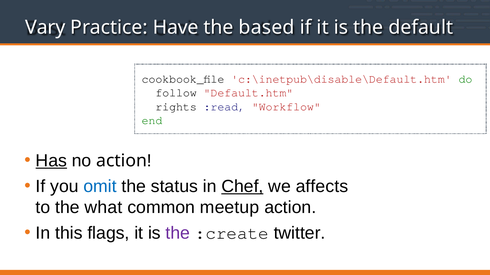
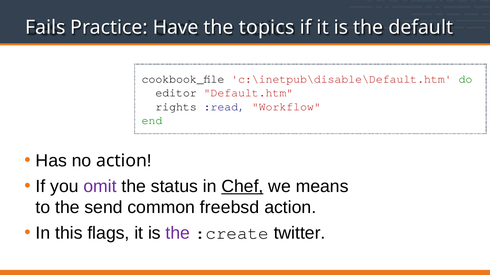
Vary: Vary -> Fails
based: based -> topics
follow: follow -> editor
Has underline: present -> none
omit colour: blue -> purple
affects: affects -> means
what: what -> send
meetup: meetup -> freebsd
